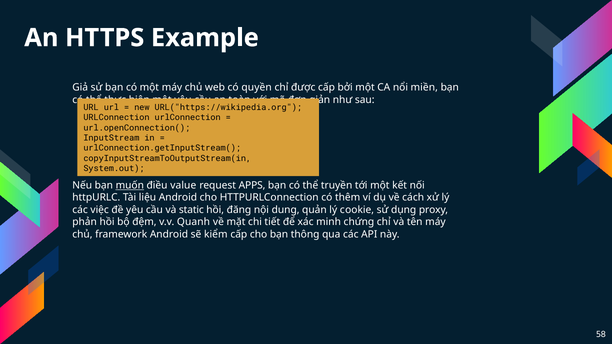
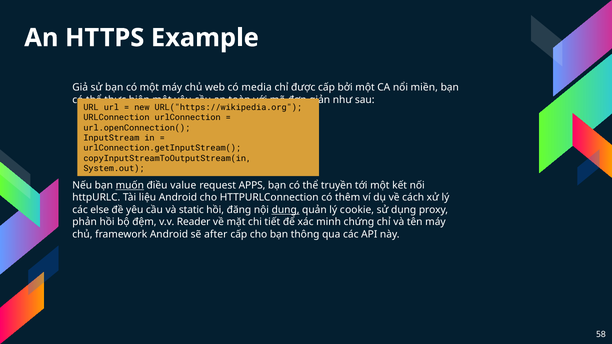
quyền: quyền -> media
việc: việc -> else
dung underline: none -> present
Quanh: Quanh -> Reader
kiểm: kiểm -> after
